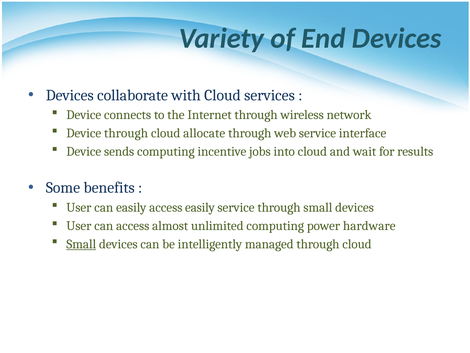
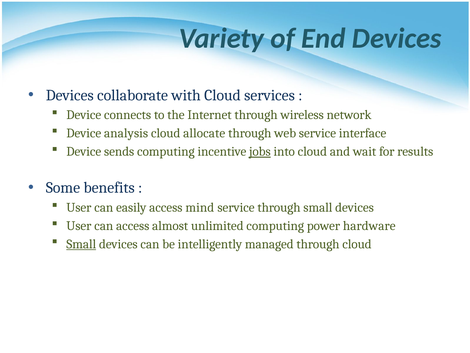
Device through: through -> analysis
jobs underline: none -> present
access easily: easily -> mind
